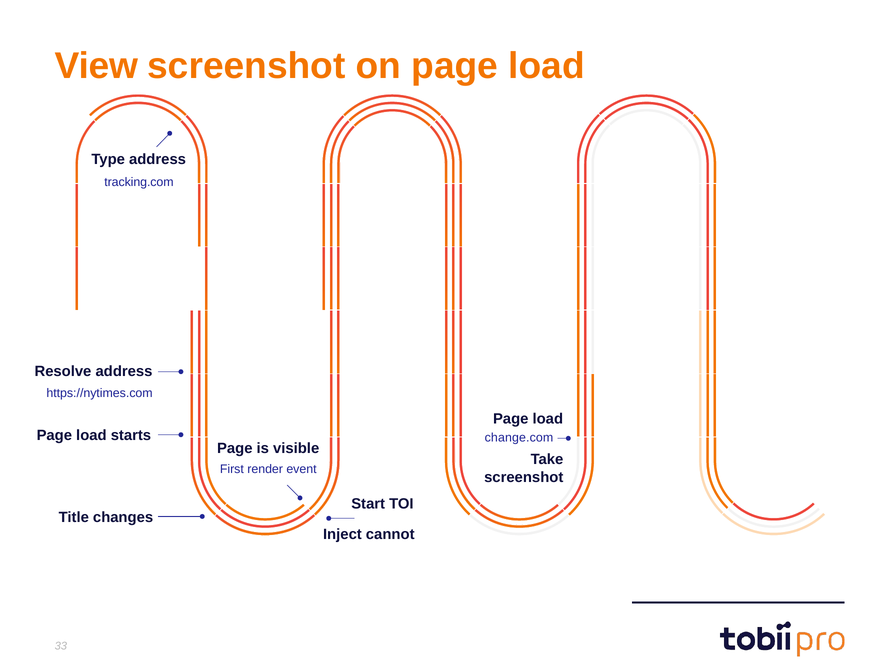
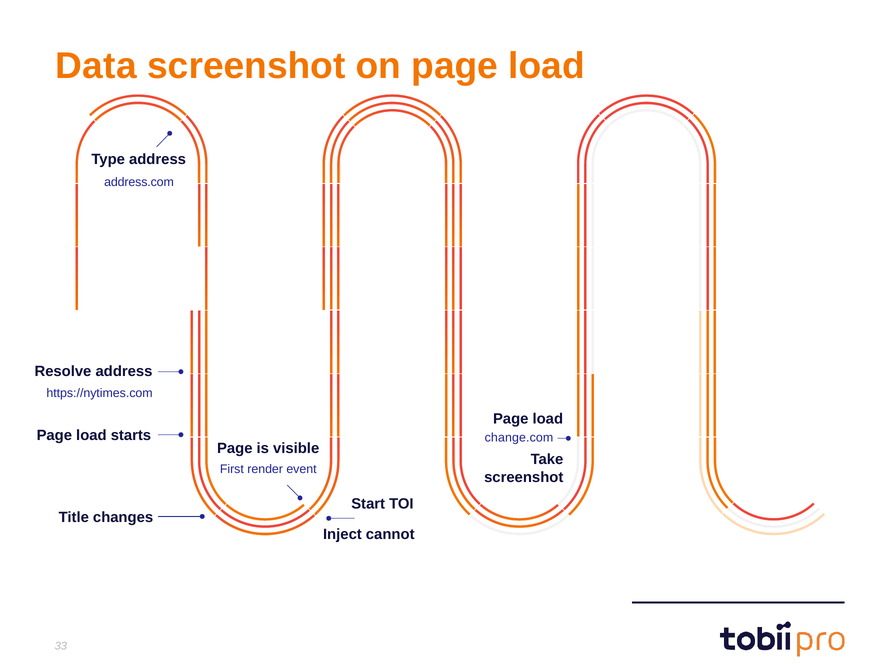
View: View -> Data
tracking.com: tracking.com -> address.com
